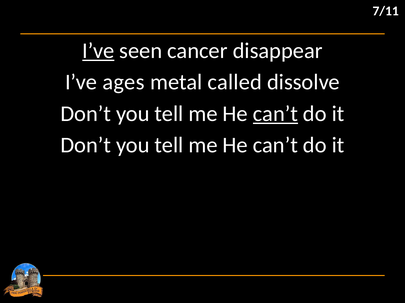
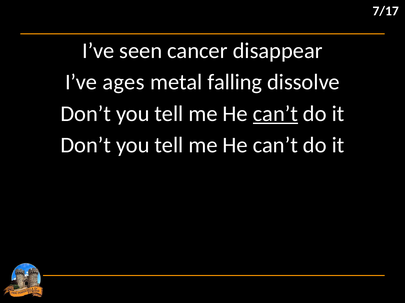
7/11: 7/11 -> 7/17
I’ve at (98, 51) underline: present -> none
called: called -> falling
